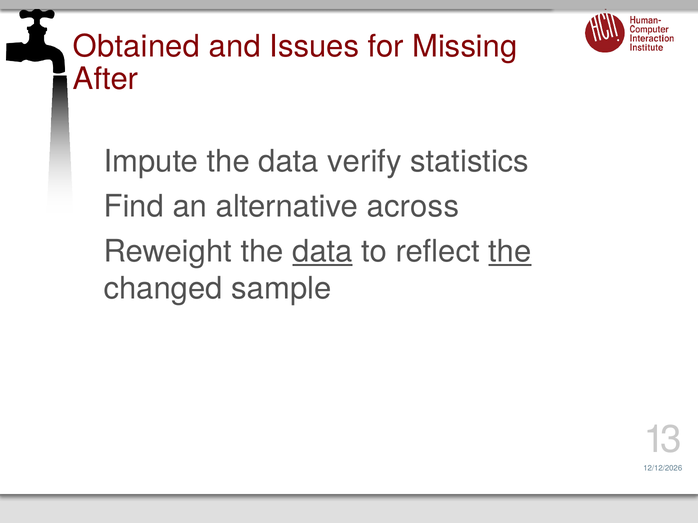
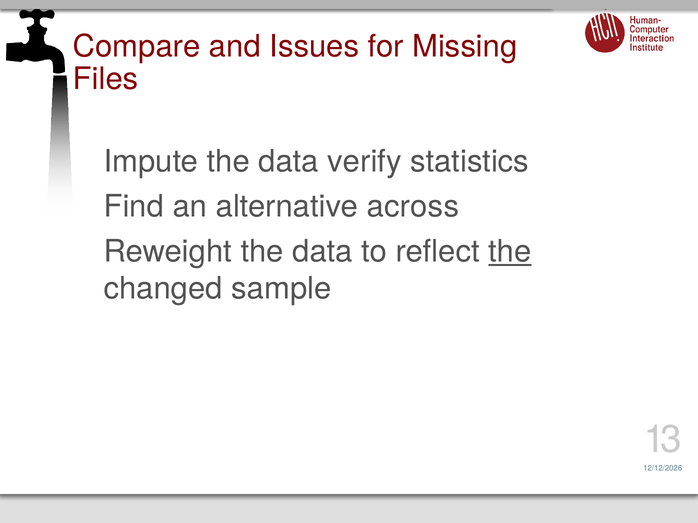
Obtained: Obtained -> Compare
After: After -> Files
data at (323, 252) underline: present -> none
